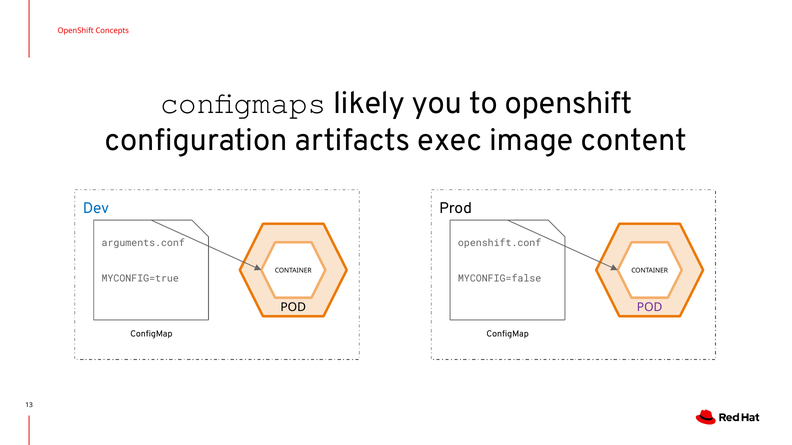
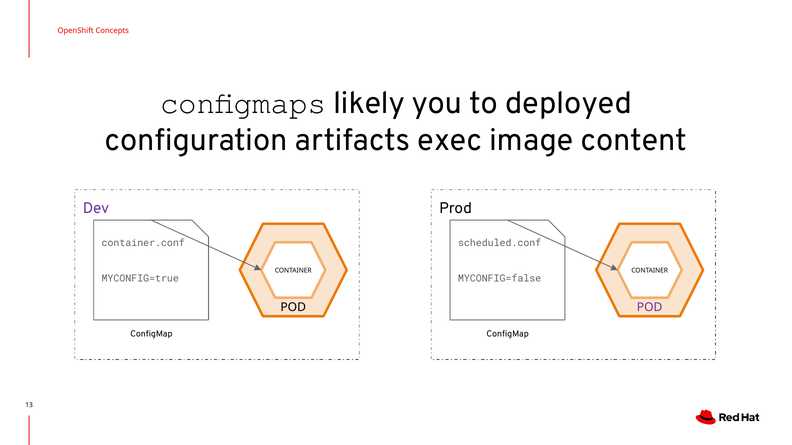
to openshift: openshift -> deployed
Dev colour: blue -> purple
arguments.conf: arguments.conf -> container.conf
openshift.conf: openshift.conf -> scheduled.conf
